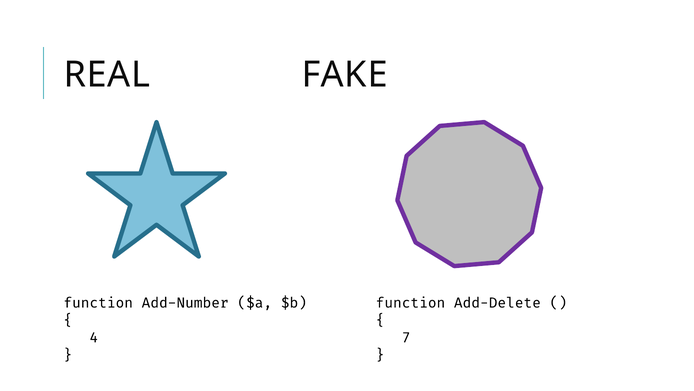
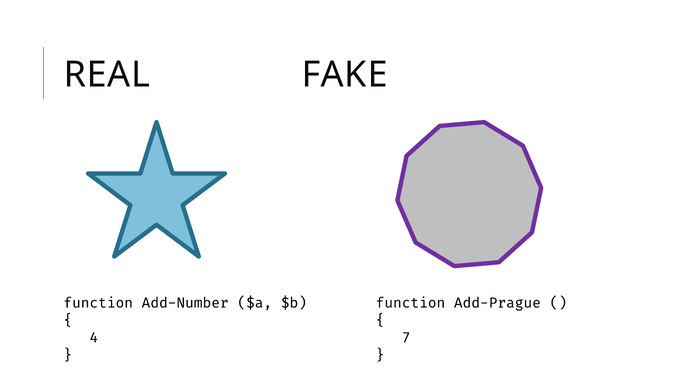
Add-Delete: Add-Delete -> Add-Prague
